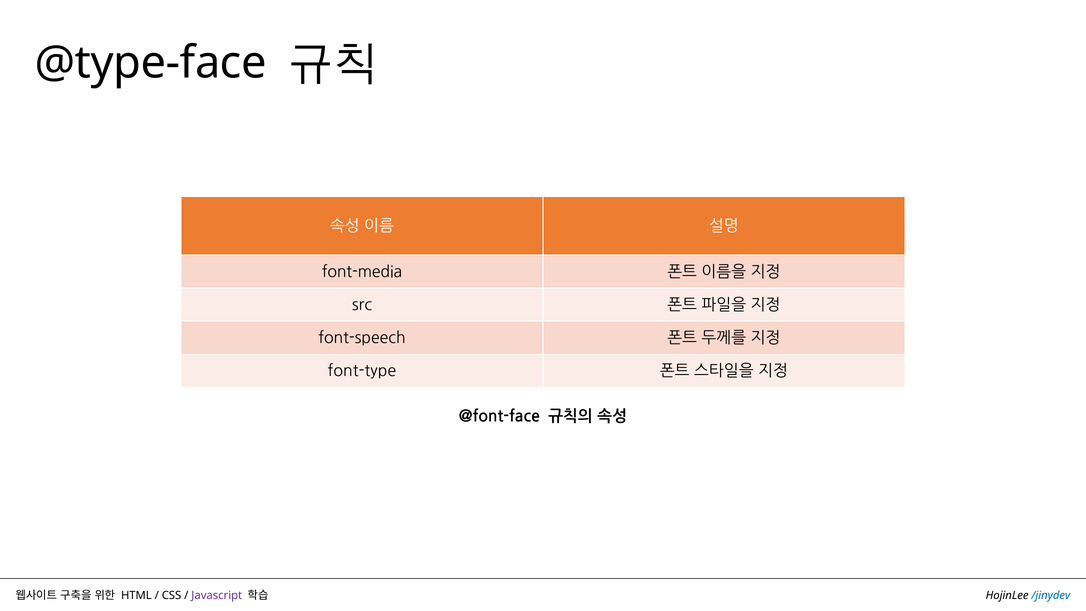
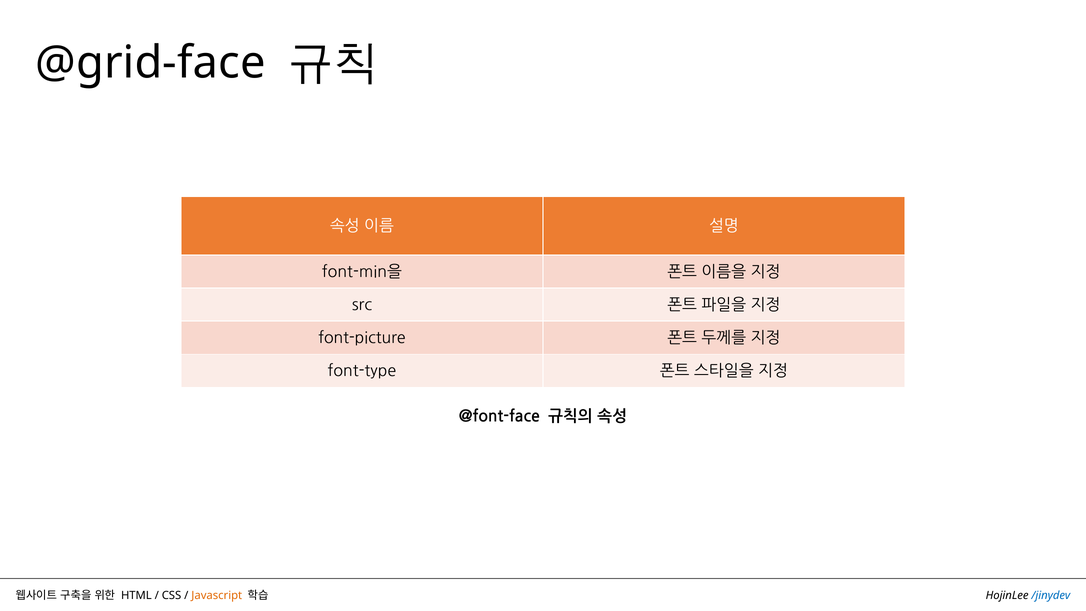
@type-face: @type-face -> @grid-face
font-media: font-media -> font-min을
font-speech: font-speech -> font-picture
Javascript colour: purple -> orange
